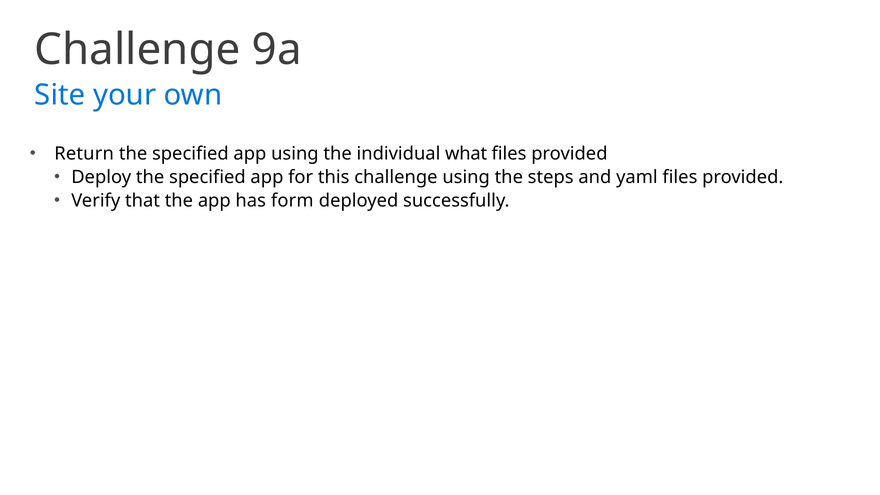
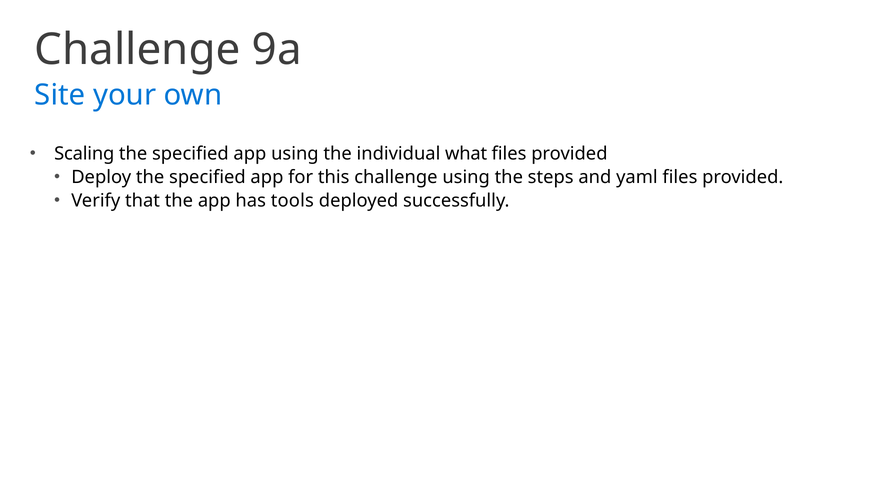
Return: Return -> Scaling
form: form -> tools
